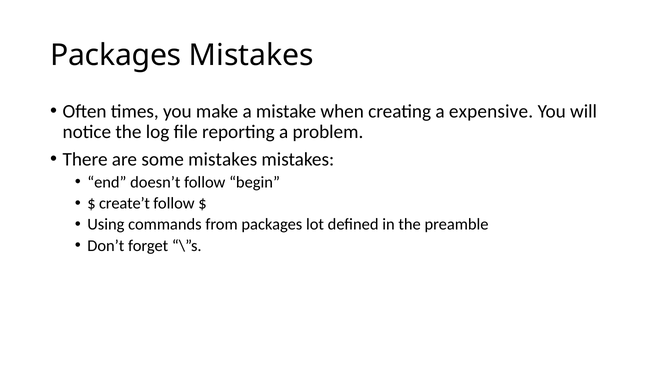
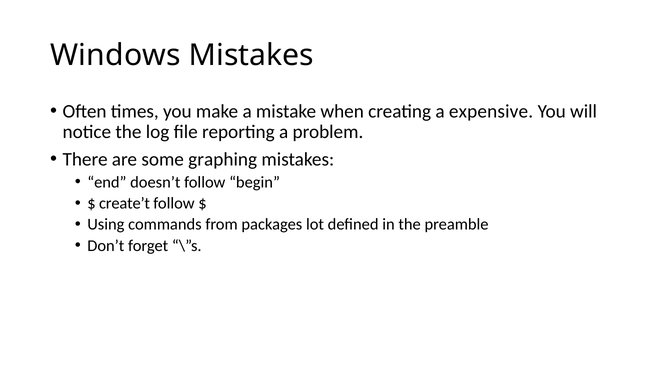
Packages at (116, 55): Packages -> Windows
some mistakes: mistakes -> graphing
